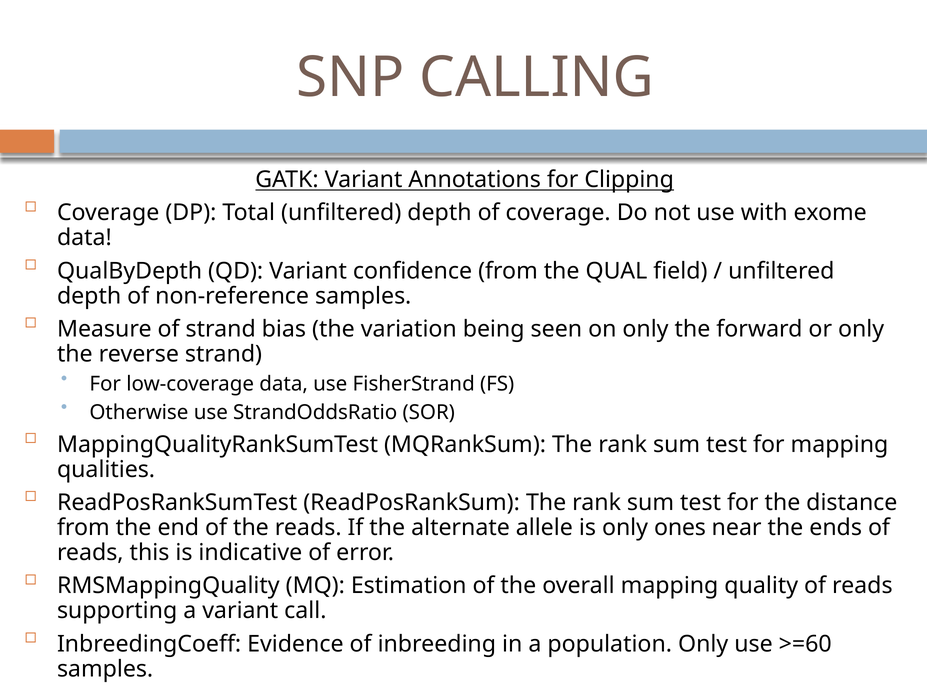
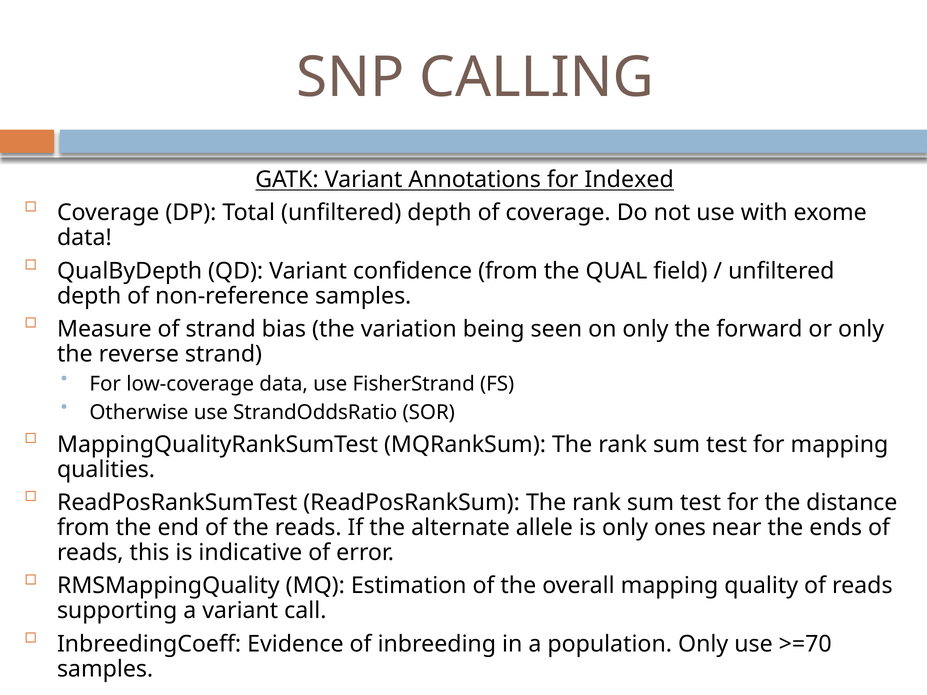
Clipping: Clipping -> Indexed
>=60: >=60 -> >=70
